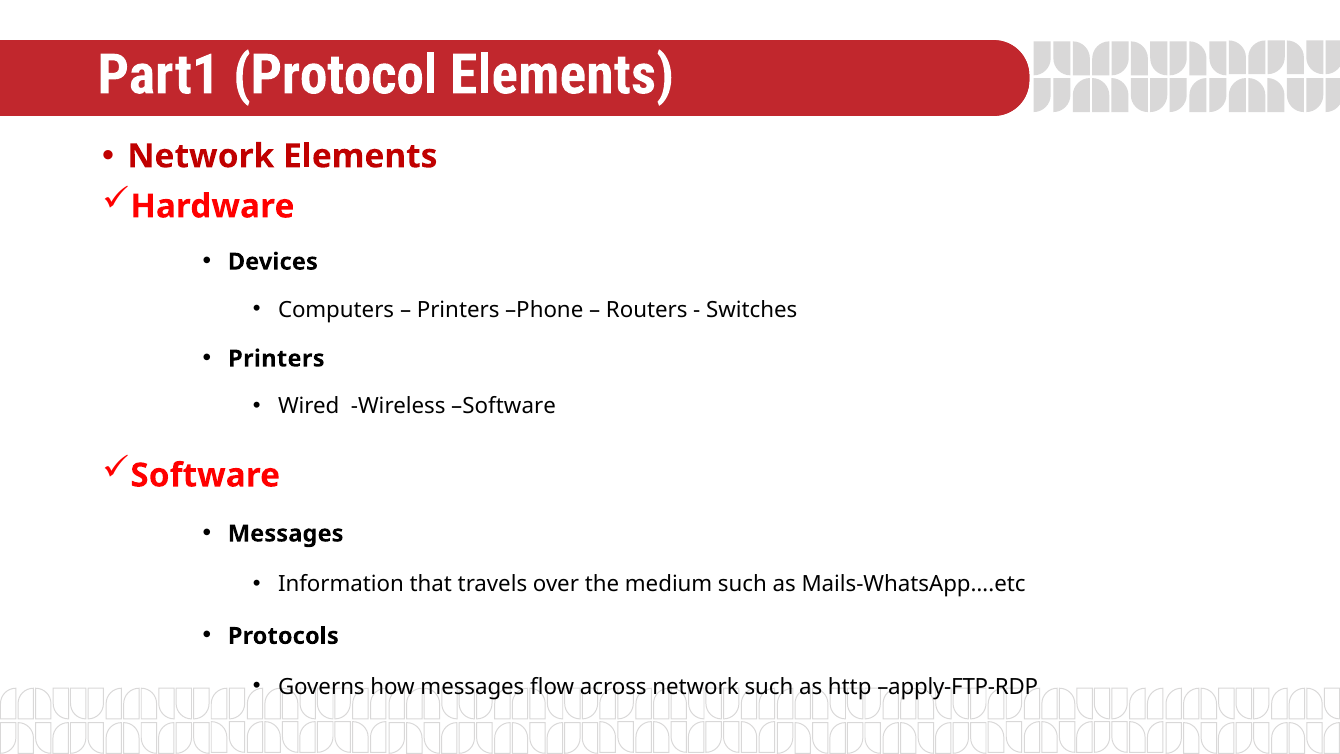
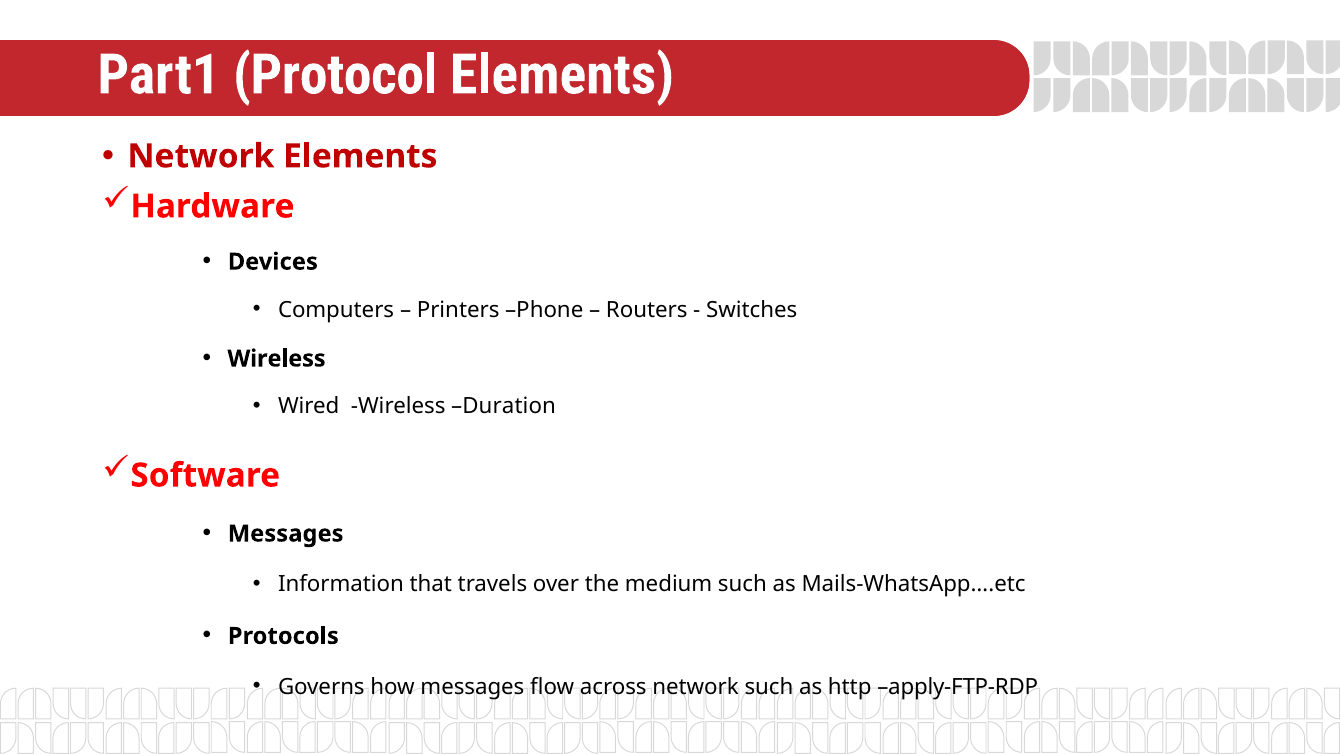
Printers at (276, 359): Printers -> Wireless
Wireless Software: Software -> Duration
